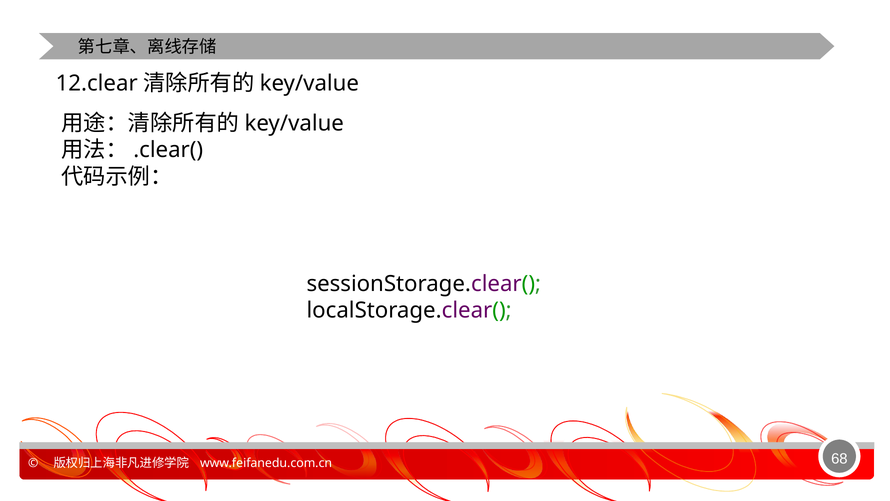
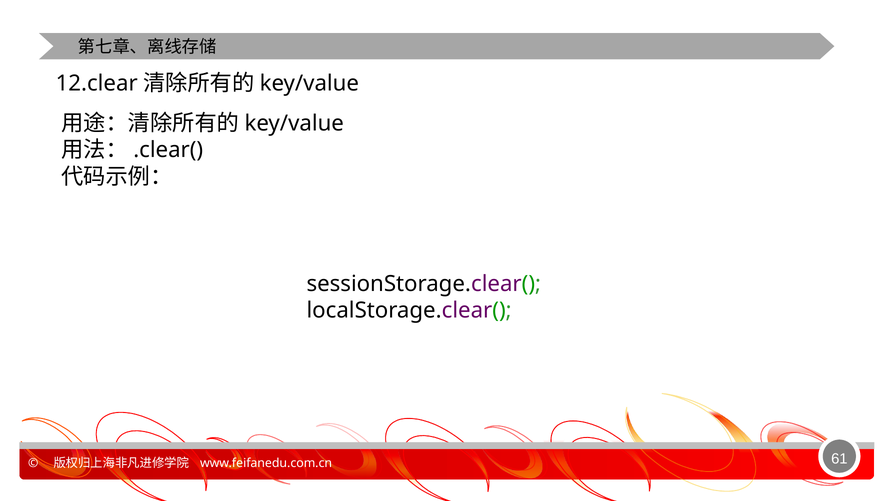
68: 68 -> 61
